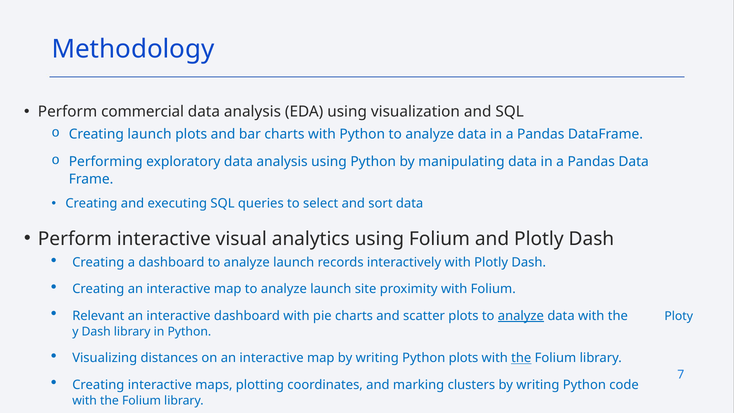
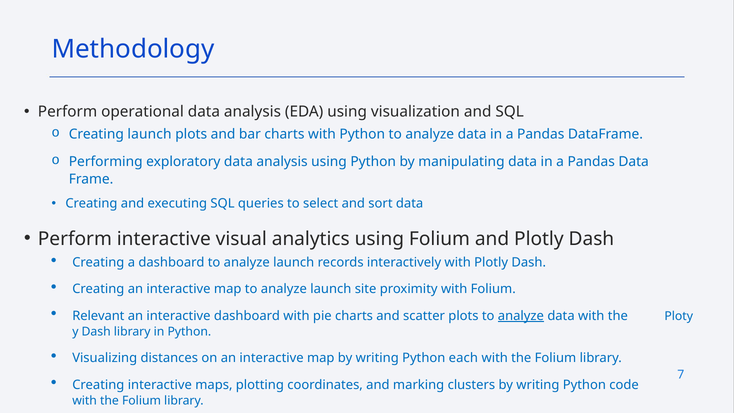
commercial: commercial -> operational
Python plots: plots -> each
the at (521, 358) underline: present -> none
